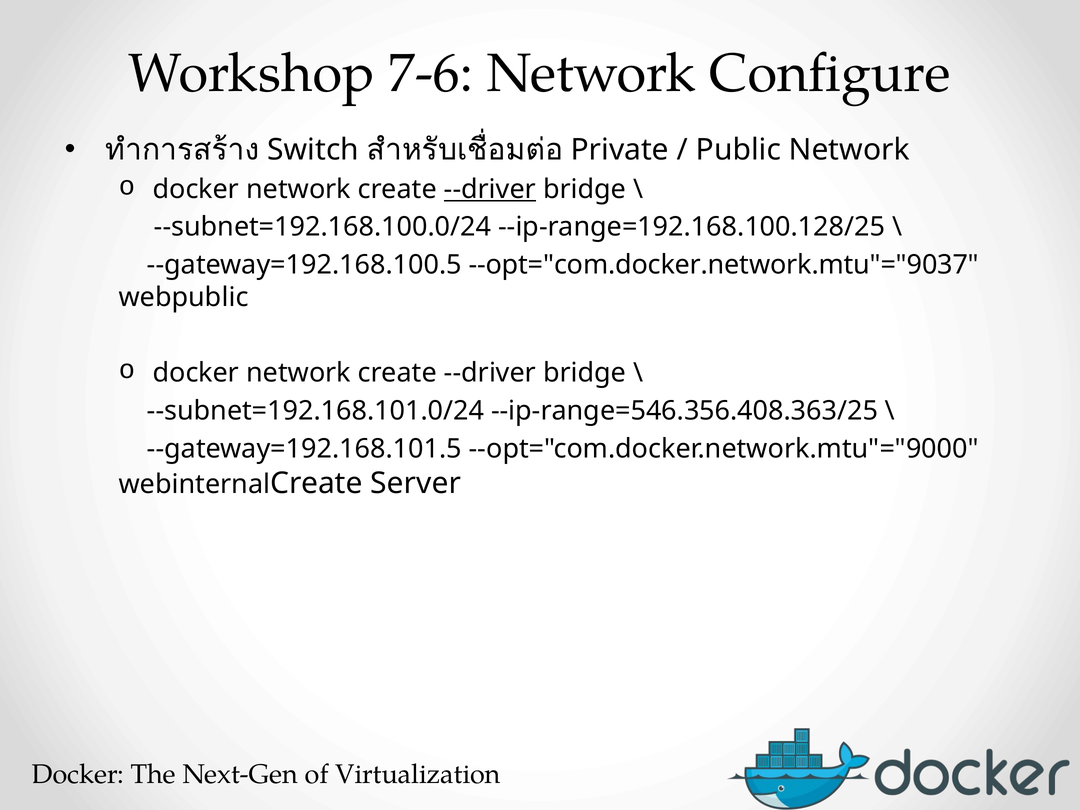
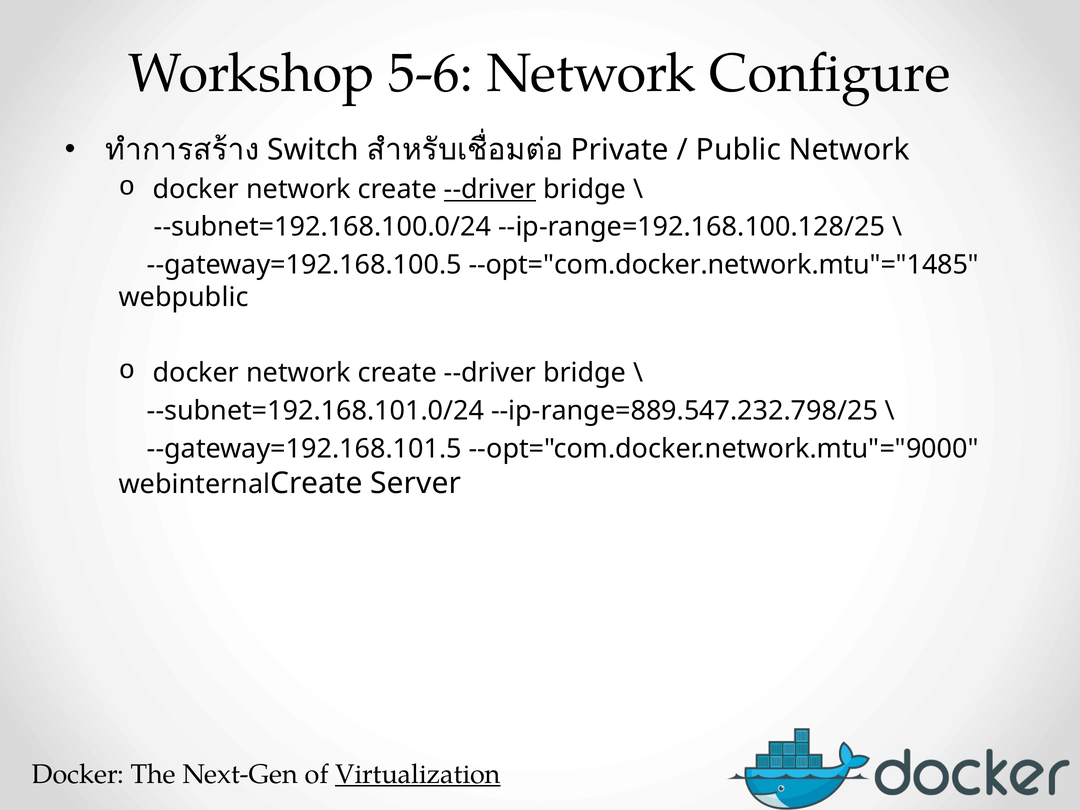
7-6: 7-6 -> 5-6
--opt="com.docker.network.mtu"="9037: --opt="com.docker.network.mtu"="9037 -> --opt="com.docker.network.mtu"="1485
--ip-range=546.356.408.363/25: --ip-range=546.356.408.363/25 -> --ip-range=889.547.232.798/25
Virtualization underline: none -> present
